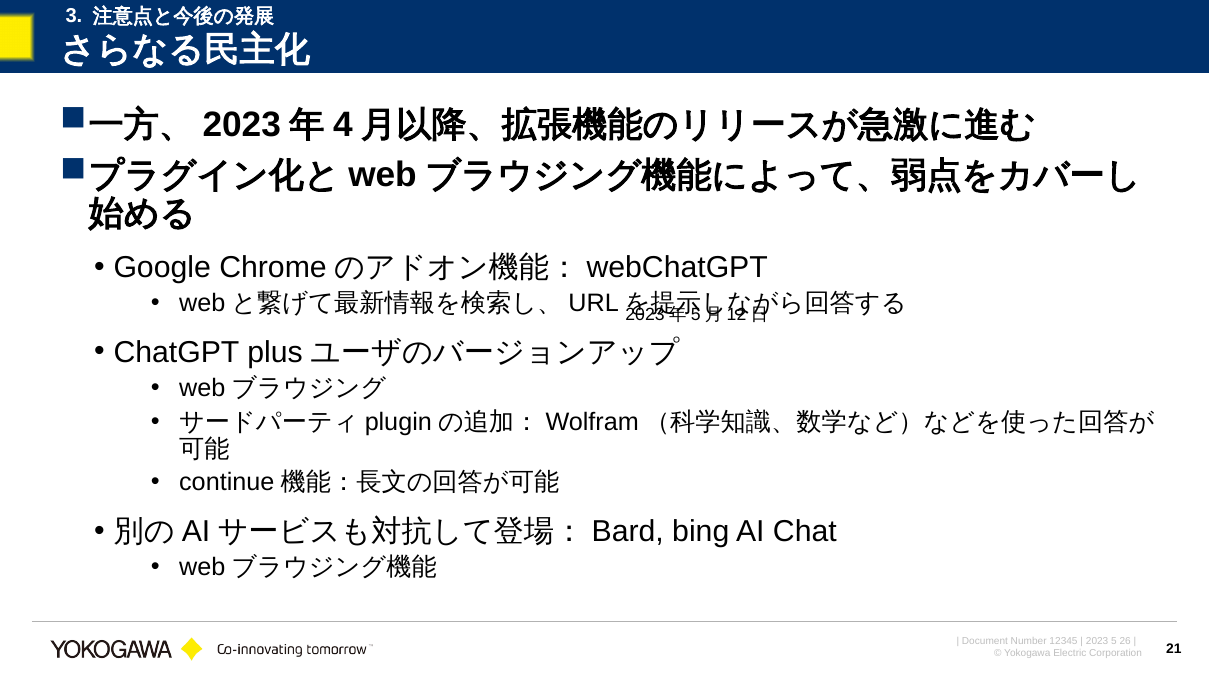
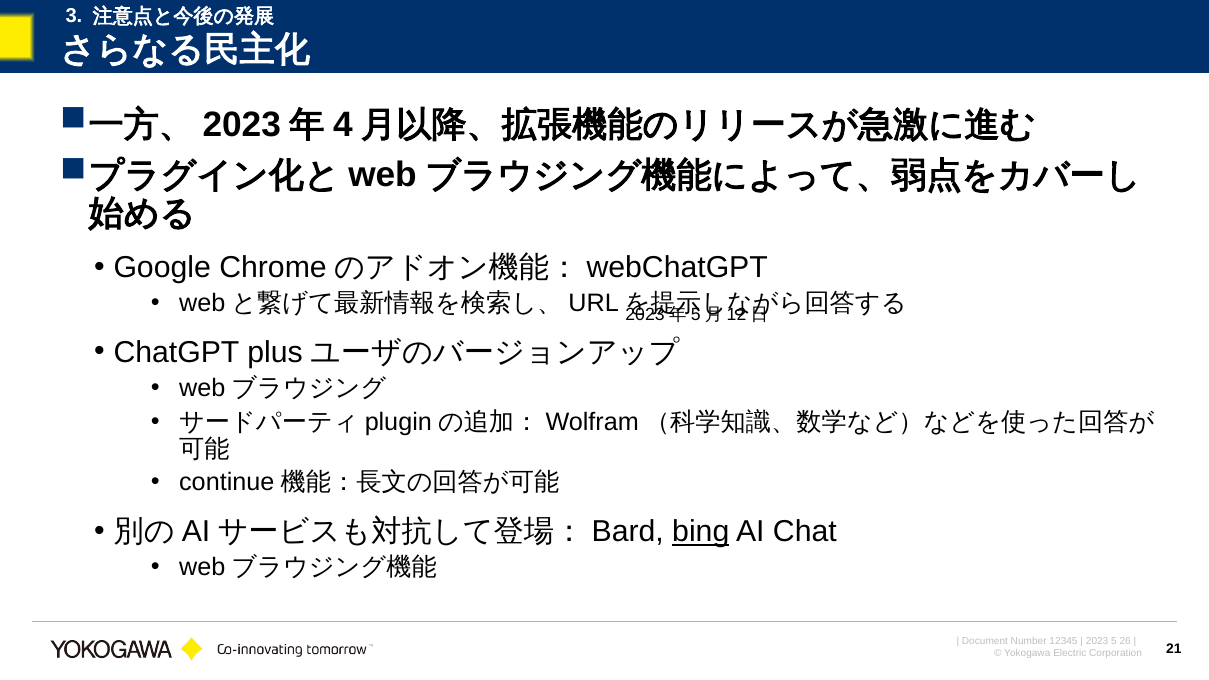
bing underline: none -> present
